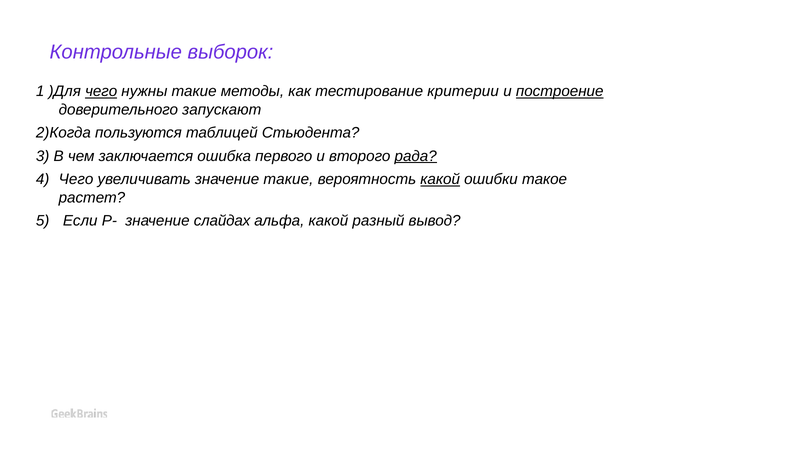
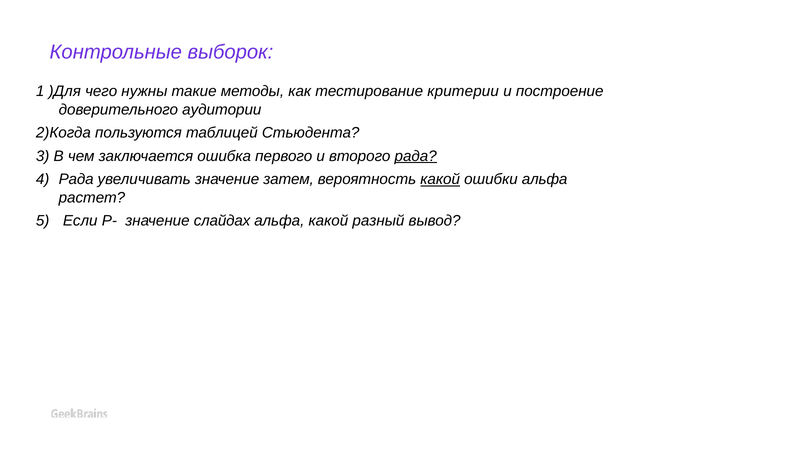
чего at (101, 91) underline: present -> none
построение underline: present -> none
запускают: запускают -> аудитории
Чего at (76, 180): Чего -> Рада
значение такие: такие -> затем
ошибки такое: такое -> альфа
